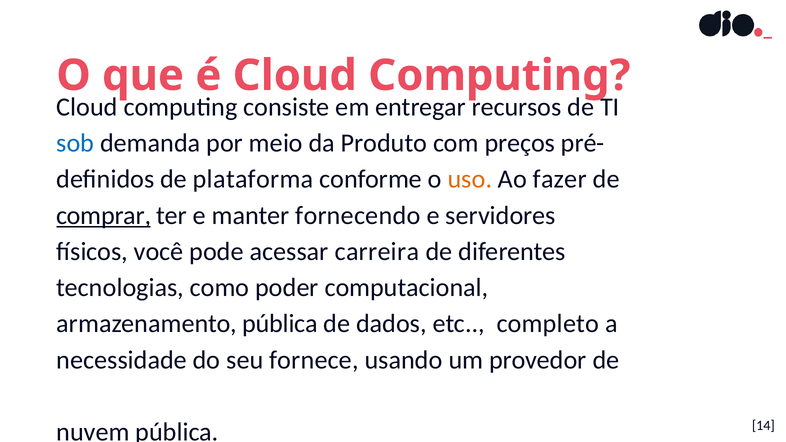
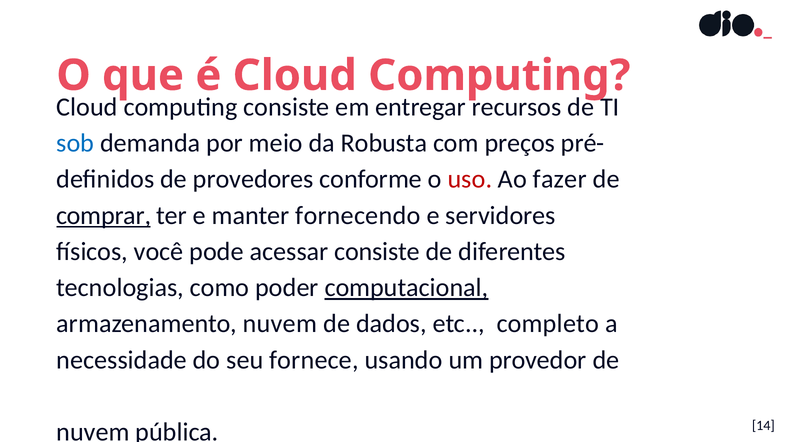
Produto: Produto -> Robusta
plataforma: plataforma -> provedores
uso colour: orange -> red
acessar carreira: carreira -> consiste
computacional underline: none -> present
armazenamento pública: pública -> nuvem
